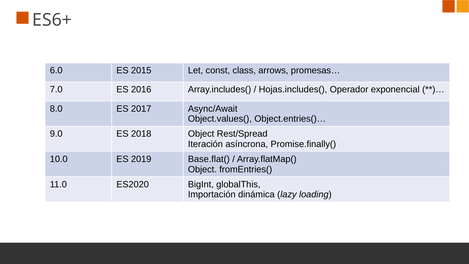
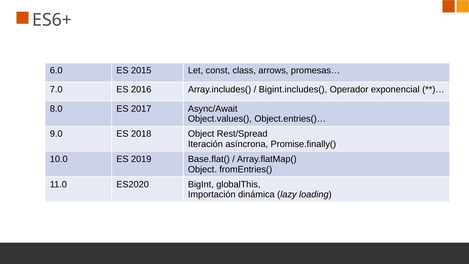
Hojas.includes(: Hojas.includes( -> Bigint.includes(
